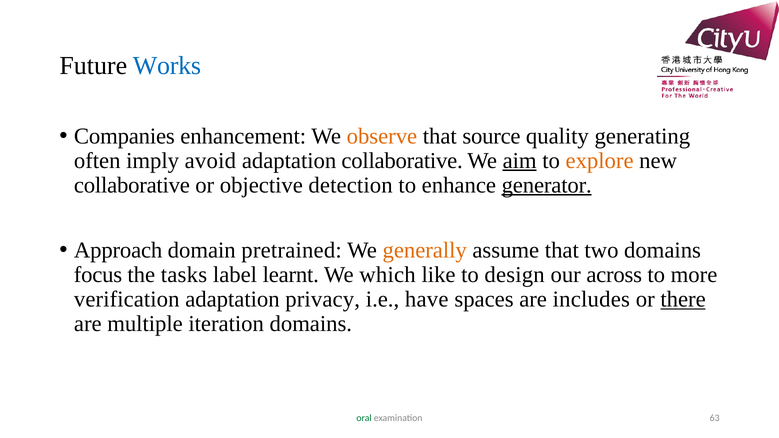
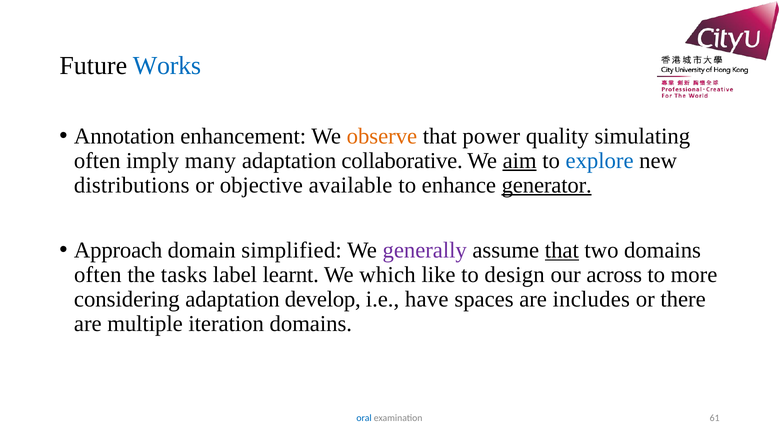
Companies: Companies -> Annotation
source: source -> power
generating: generating -> simulating
avoid: avoid -> many
explore colour: orange -> blue
collaborative at (132, 185): collaborative -> distributions
detection: detection -> available
pretrained: pretrained -> simplified
generally colour: orange -> purple
that at (562, 250) underline: none -> present
focus at (98, 275): focus -> often
verification: verification -> considering
privacy: privacy -> develop
there underline: present -> none
oral colour: green -> blue
63: 63 -> 61
